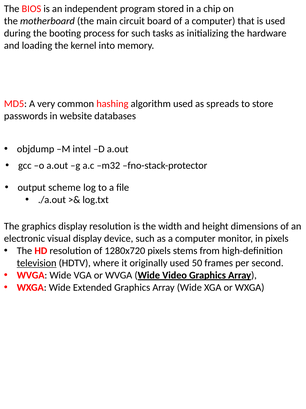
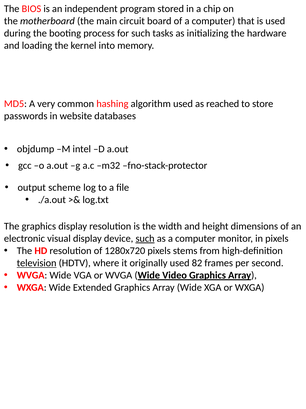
spreads: spreads -> reached
such at (145, 238) underline: none -> present
50: 50 -> 82
